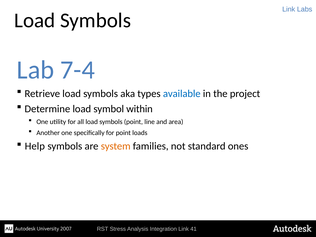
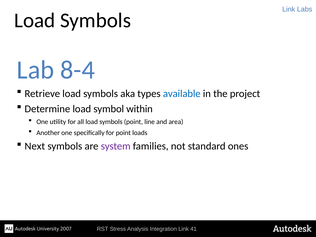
7-4: 7-4 -> 8-4
Help: Help -> Next
system colour: orange -> purple
